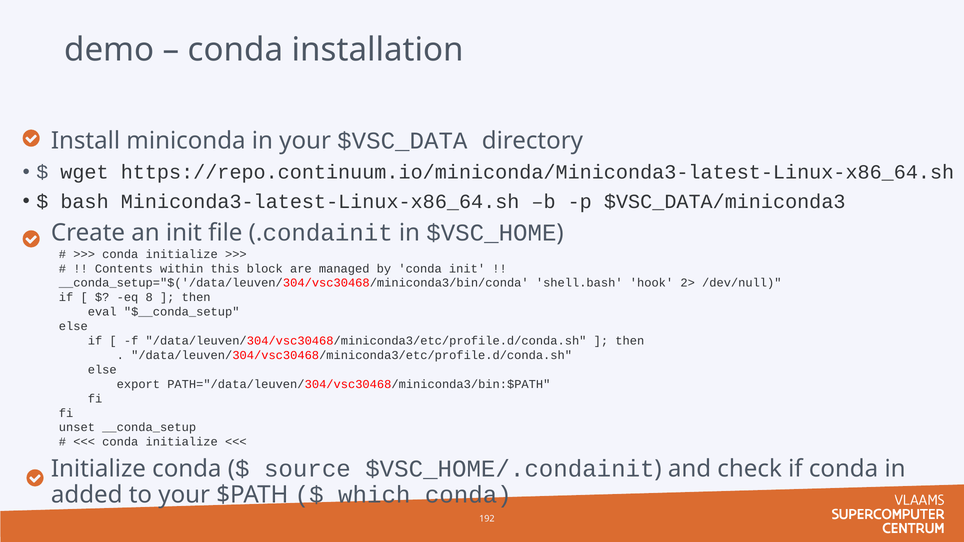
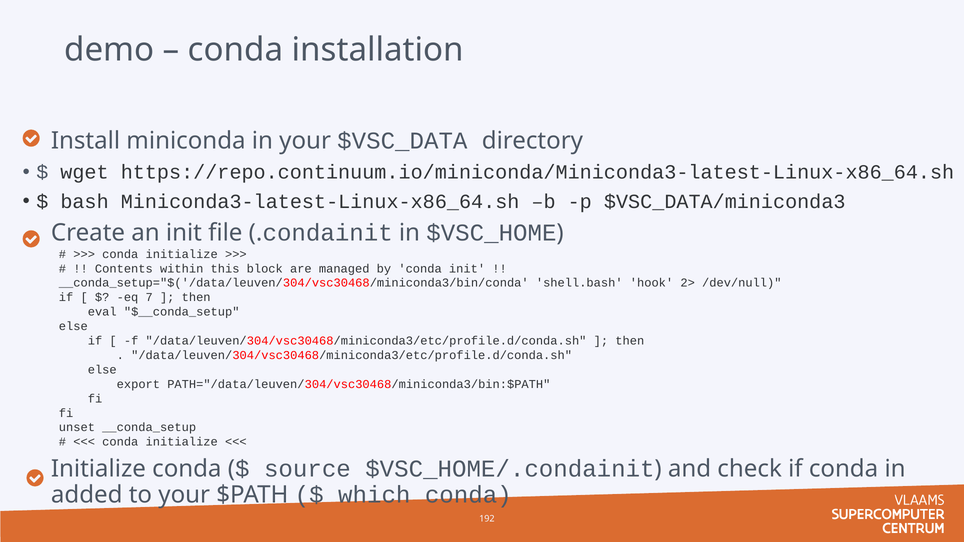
8: 8 -> 7
